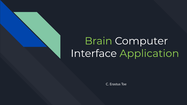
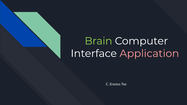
Application colour: light green -> pink
